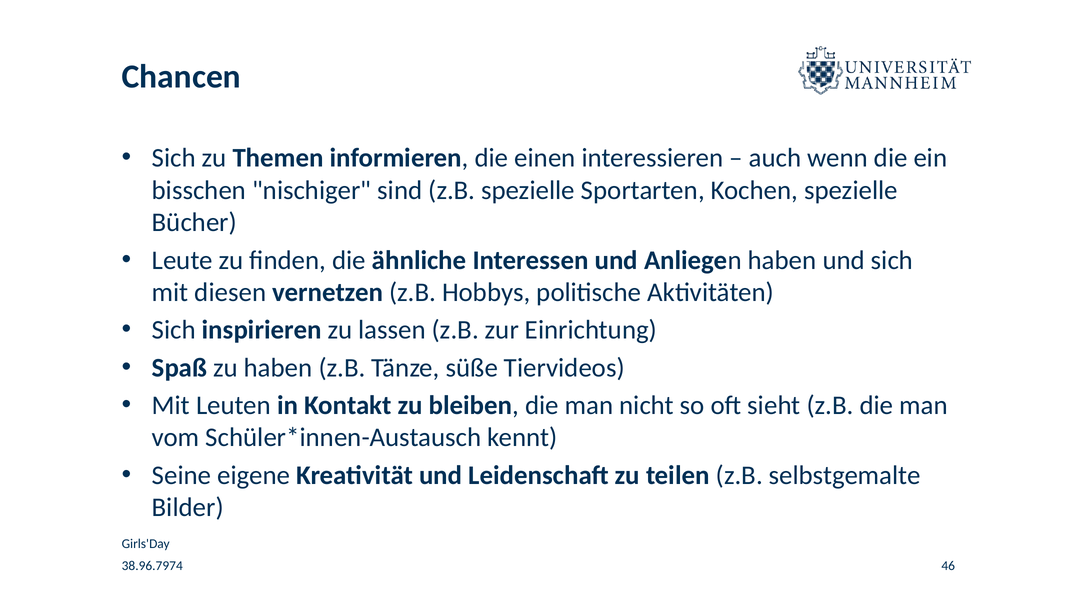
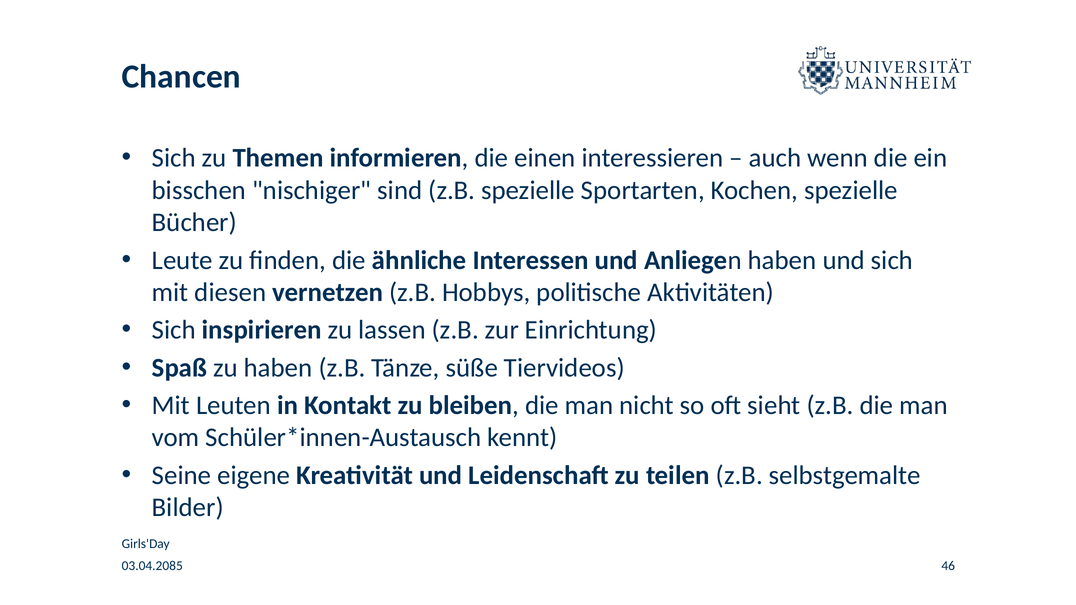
38.96.7974: 38.96.7974 -> 03.04.2085
